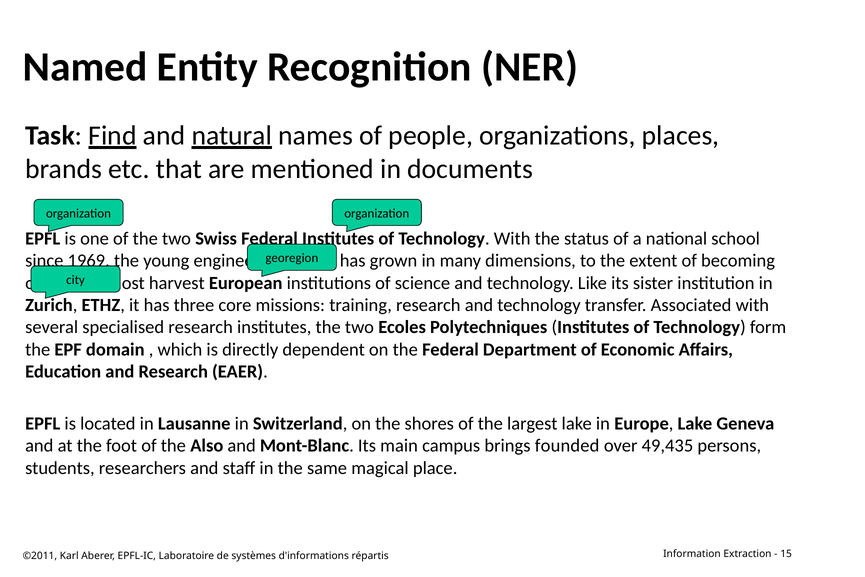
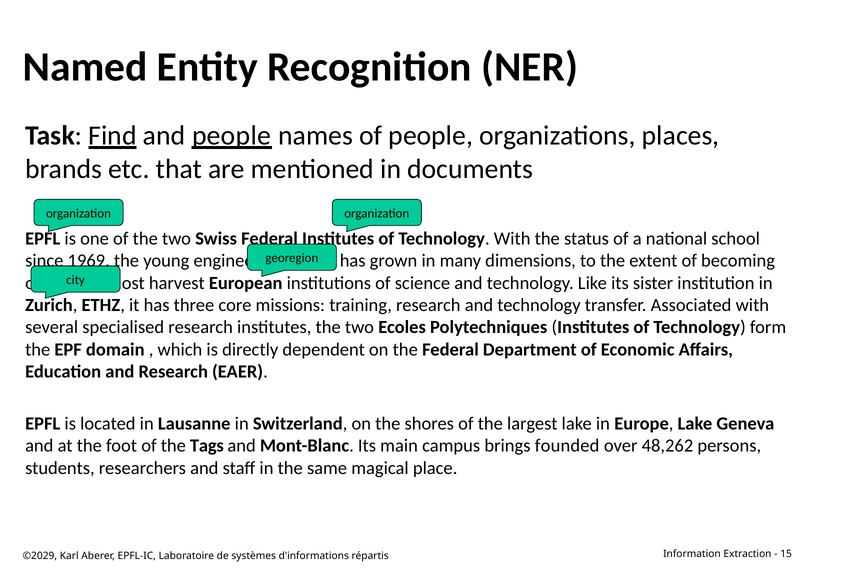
and natural: natural -> people
Also: Also -> Tags
49,435: 49,435 -> 48,262
©2011: ©2011 -> ©2029
